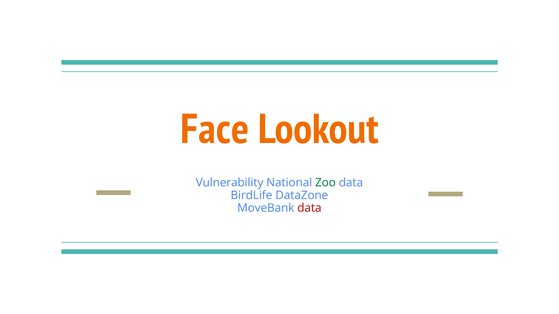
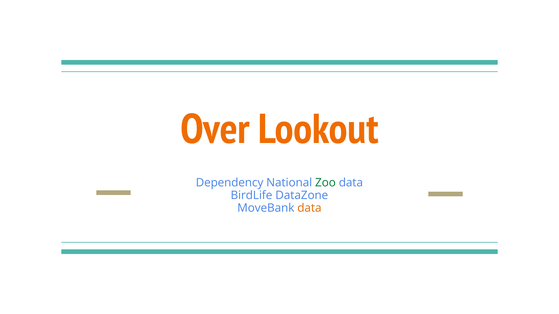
Face: Face -> Over
Vulnerability: Vulnerability -> Dependency
data at (309, 208) colour: red -> orange
